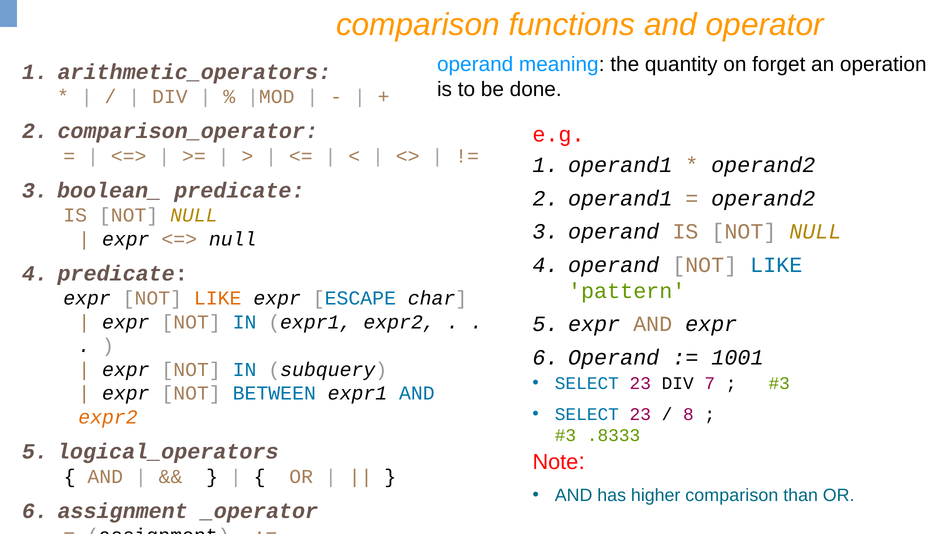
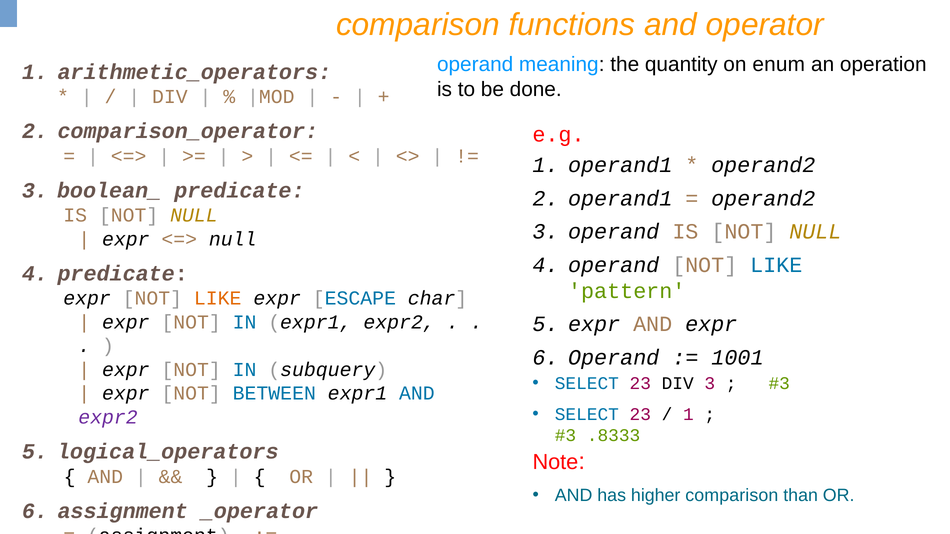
forget: forget -> enum
DIV 7: 7 -> 3
8 at (688, 414): 8 -> 1
expr2 at (108, 417) colour: orange -> purple
